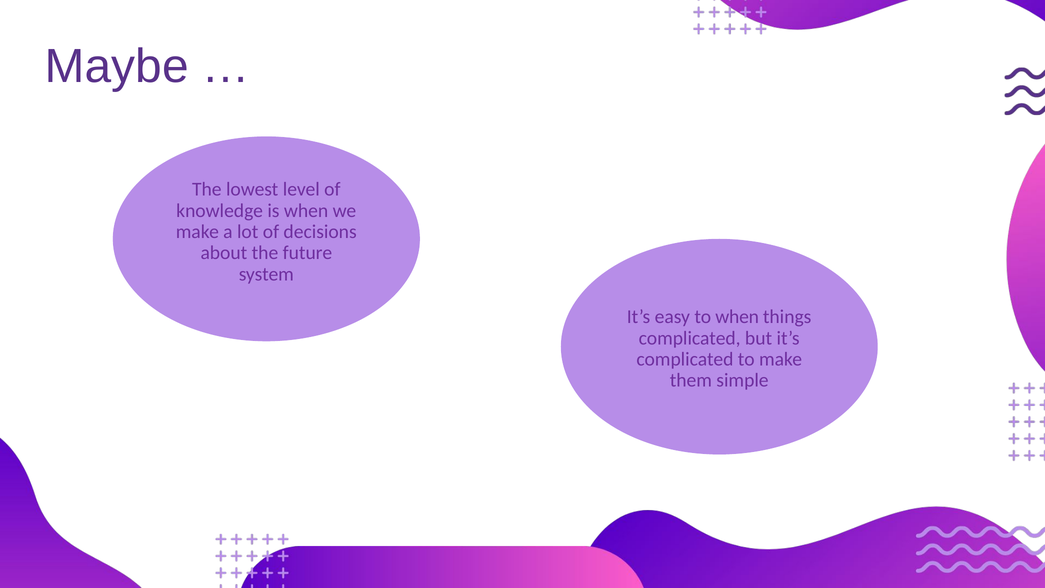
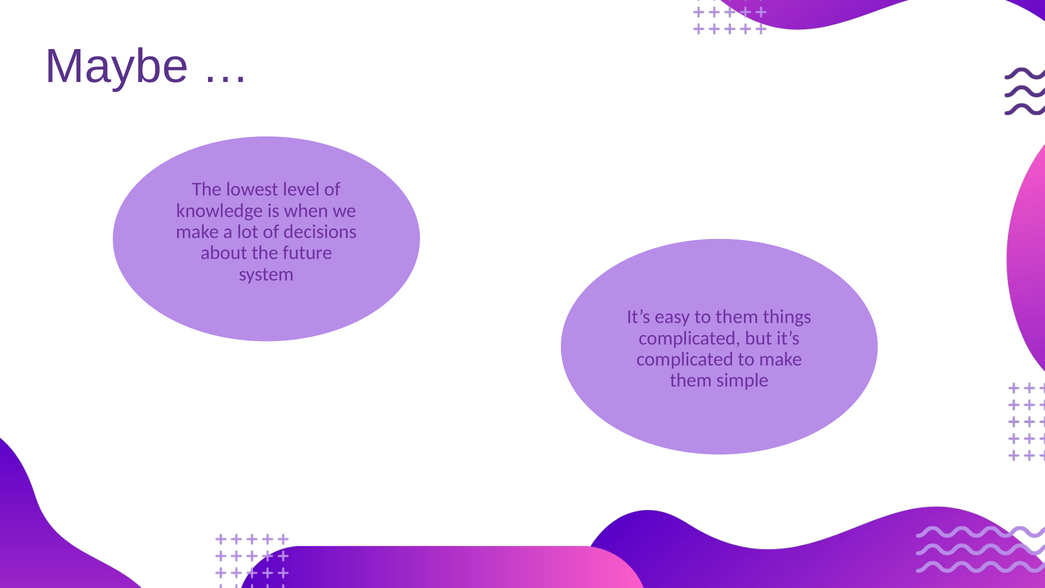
to when: when -> them
